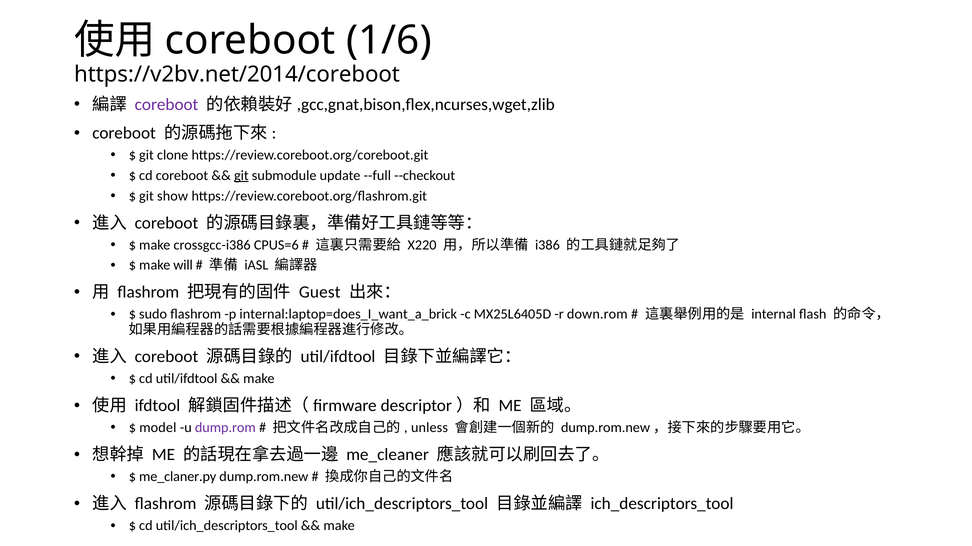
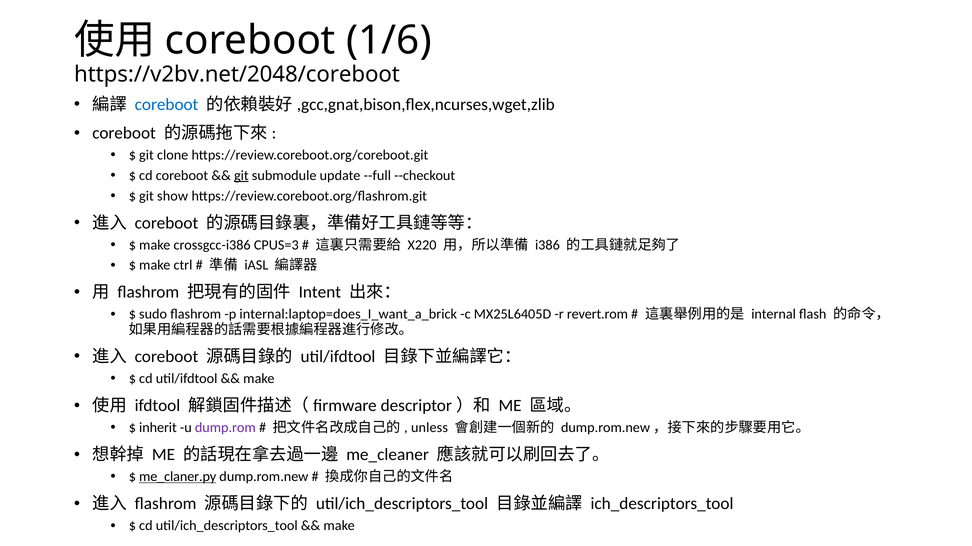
https://v2bv.net/2014/coreboot: https://v2bv.net/2014/coreboot -> https://v2bv.net/2048/coreboot
coreboot at (167, 105) colour: purple -> blue
CPUS=6: CPUS=6 -> CPUS=3
will: will -> ctrl
Guest: Guest -> Intent
down.rom: down.rom -> revert.rom
model: model -> inherit
me_claner.py underline: none -> present
